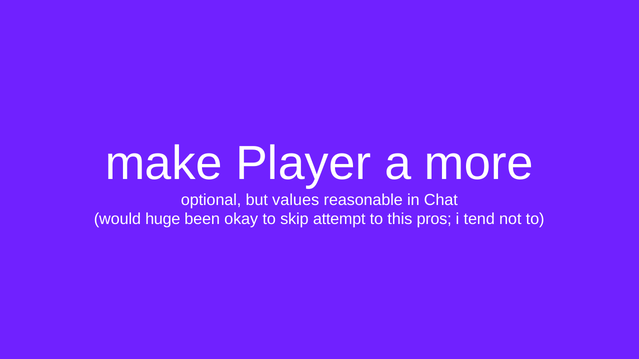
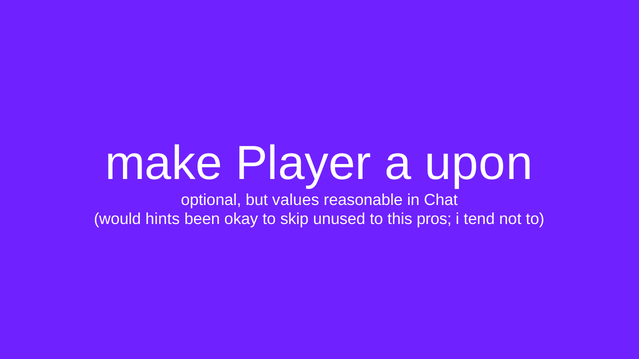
more: more -> upon
huge: huge -> hints
attempt: attempt -> unused
